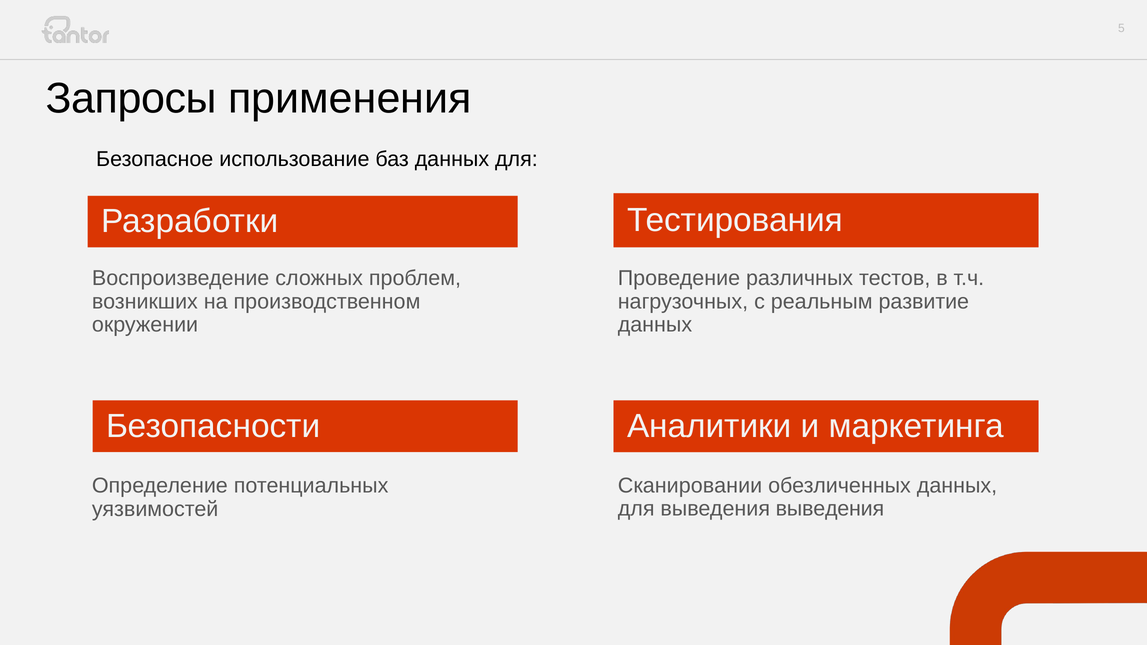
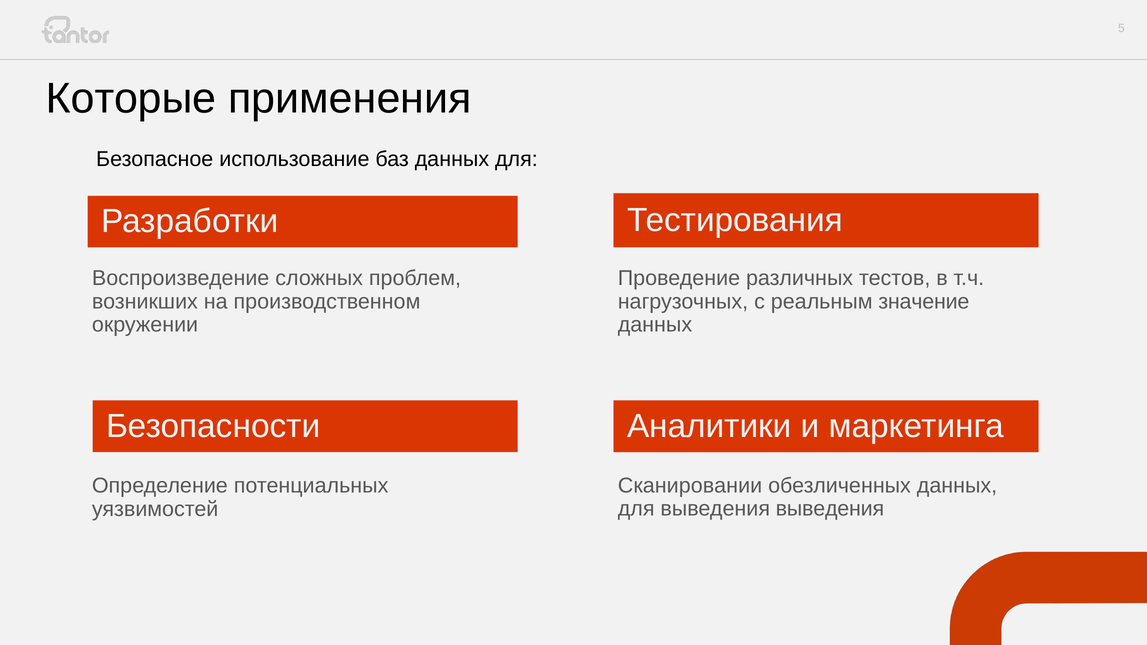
Запросы: Запросы -> Которые
развитие: развитие -> значение
